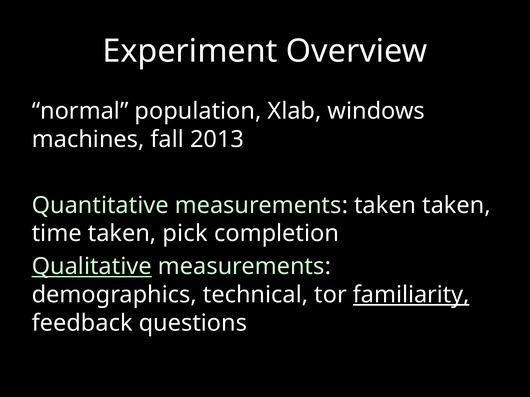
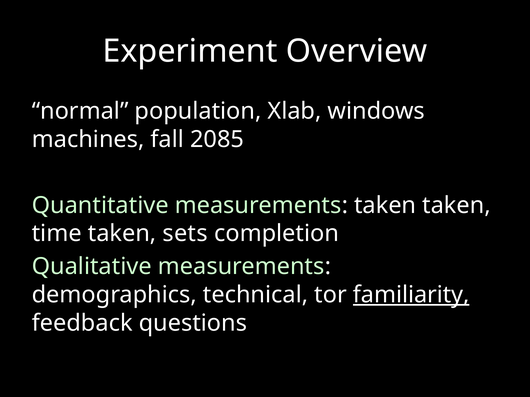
2013: 2013 -> 2085
pick: pick -> sets
Qualitative underline: present -> none
